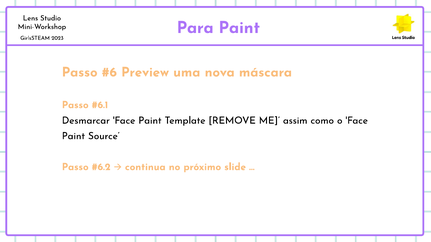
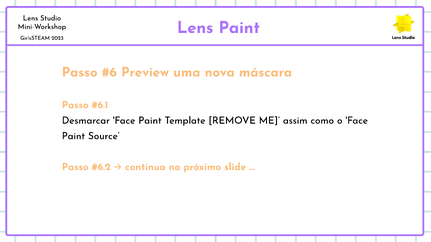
Para at (195, 28): Para -> Lens
